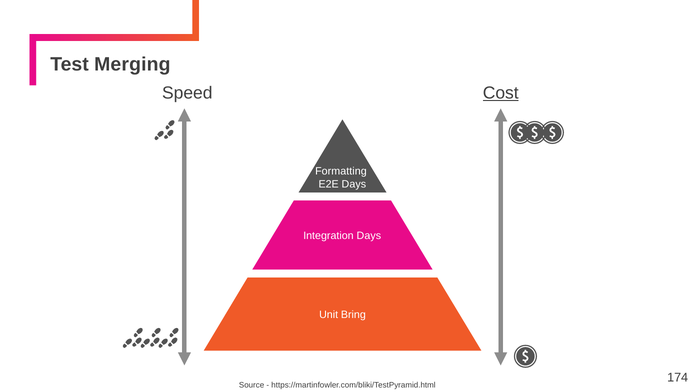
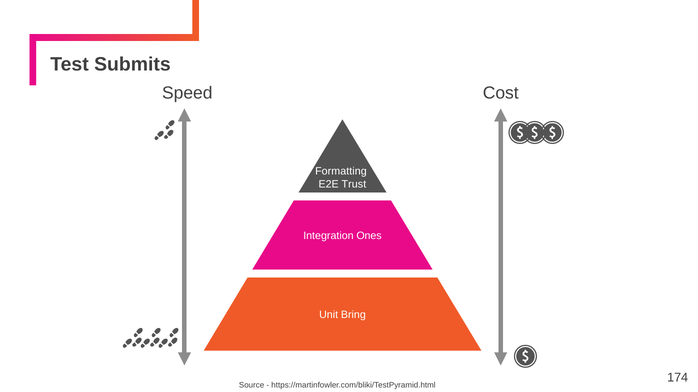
Merging: Merging -> Submits
Cost underline: present -> none
E2E Days: Days -> Trust
Integration Days: Days -> Ones
